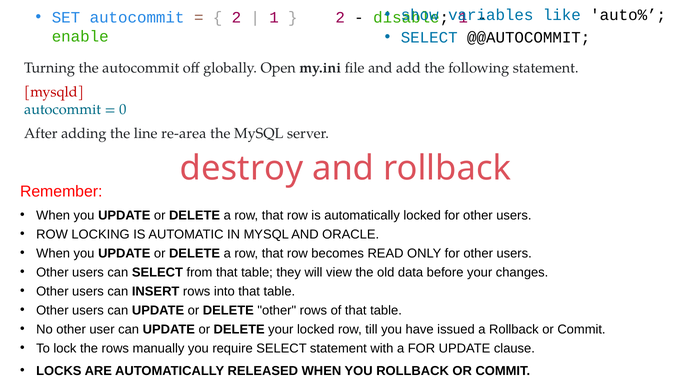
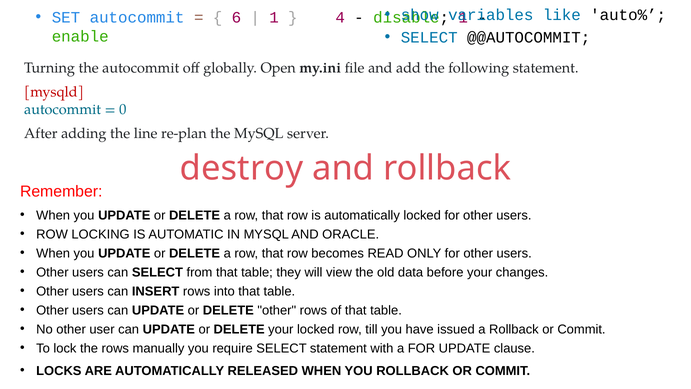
2 at (236, 17): 2 -> 6
2 at (340, 17): 2 -> 4
re-area: re-area -> re-plan
